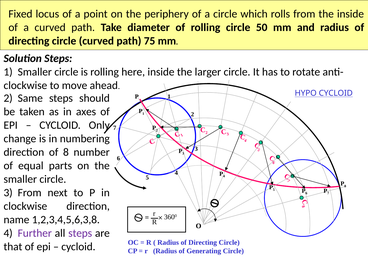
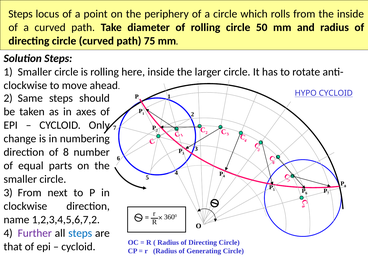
Fixed at (20, 14): Fixed -> Steps
1,2,3,4,5,6,3,8: 1,2,3,4,5,6,3,8 -> 1,2,3,4,5,6,7,2
steps at (80, 233) colour: purple -> blue
